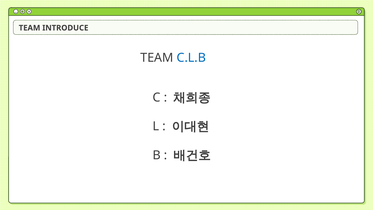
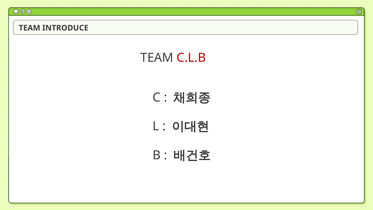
C.L.B colour: blue -> red
